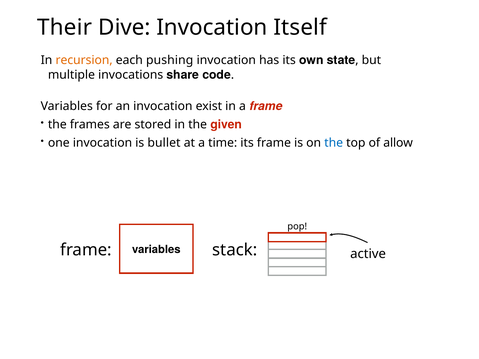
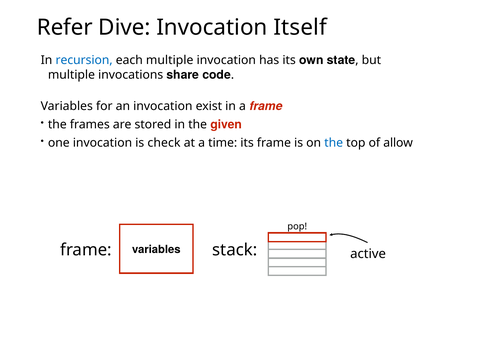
Their: Their -> Refer
recursion colour: orange -> blue
each pushing: pushing -> multiple
bullet: bullet -> check
